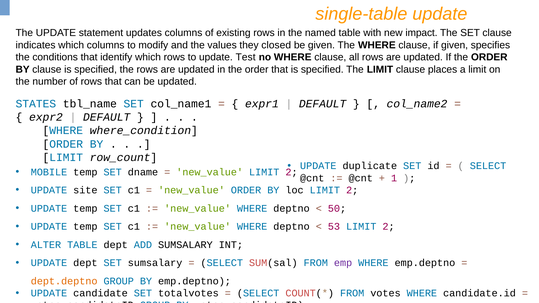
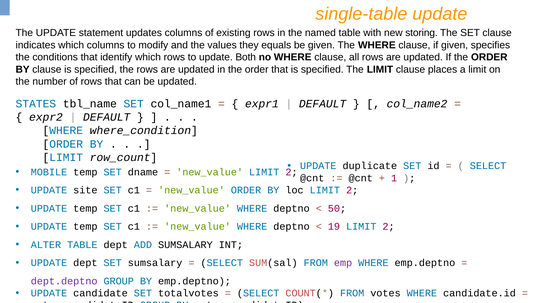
impact: impact -> storing
closed: closed -> equals
Test: Test -> Both
53: 53 -> 19
dept.deptno colour: orange -> purple
